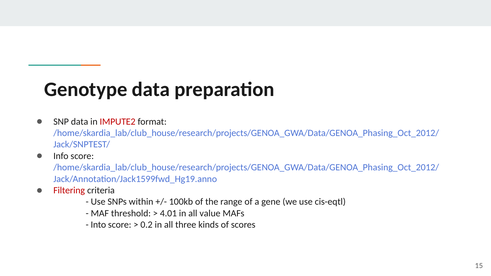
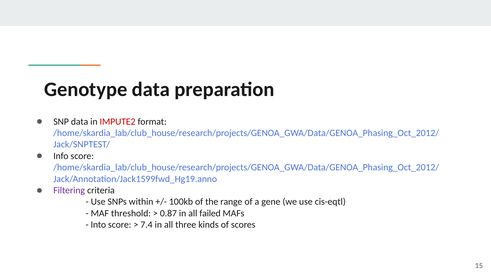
Filtering colour: red -> purple
4.01: 4.01 -> 0.87
value: value -> failed
0.2: 0.2 -> 7.4
